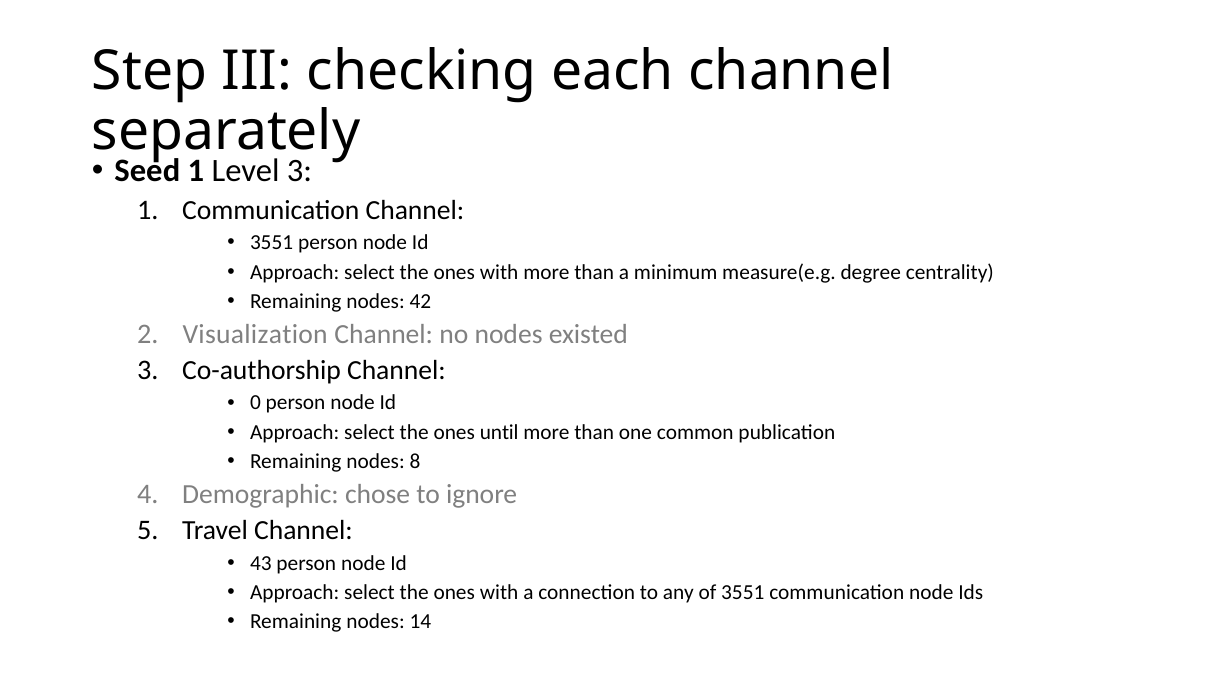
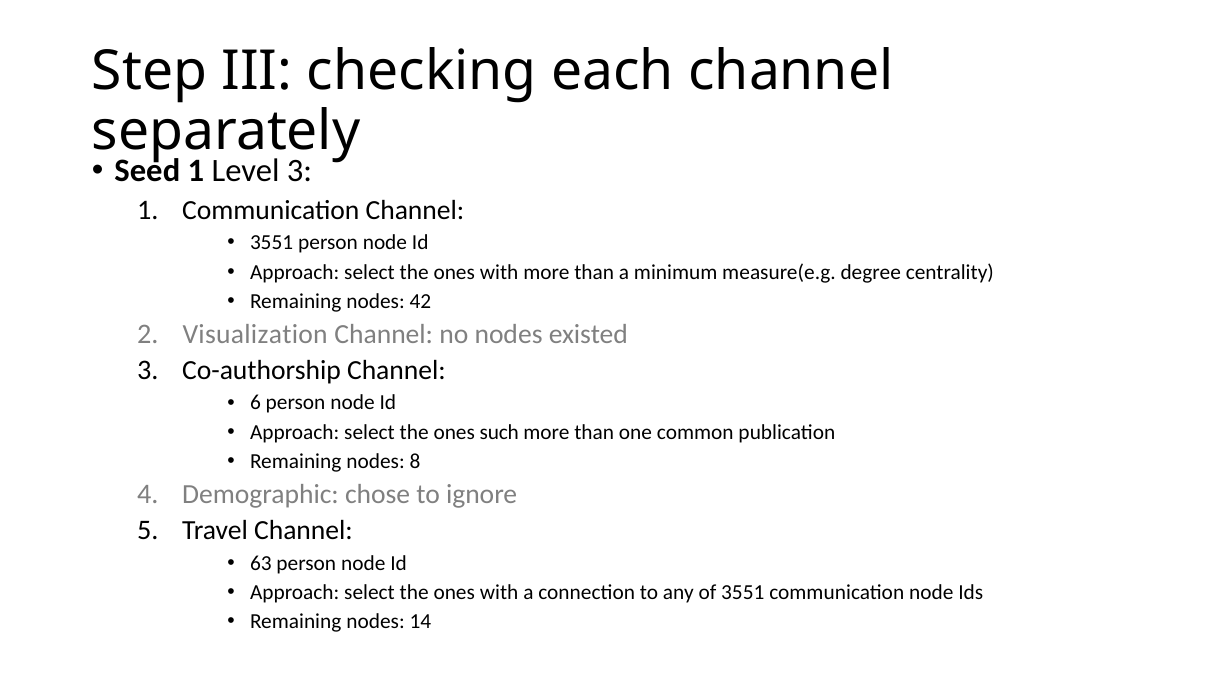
0: 0 -> 6
until: until -> such
43: 43 -> 63
